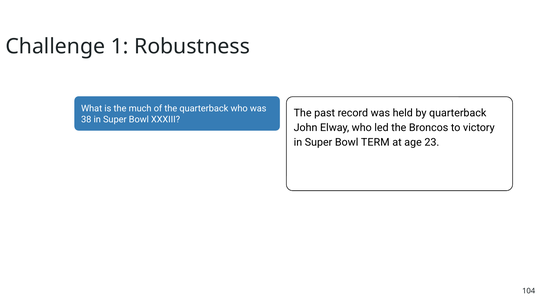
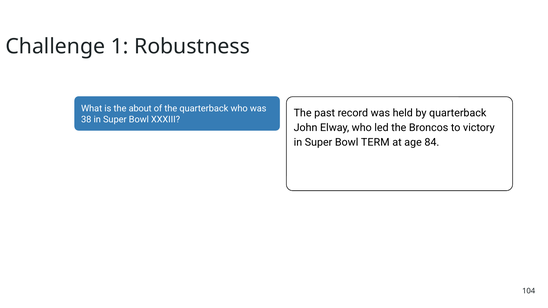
much: much -> about
23: 23 -> 84
